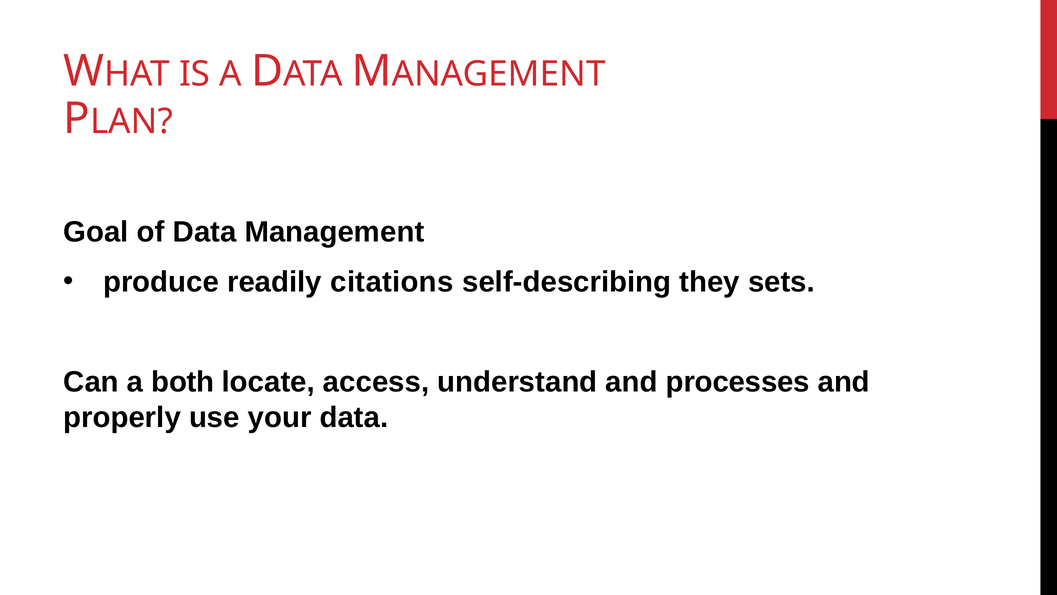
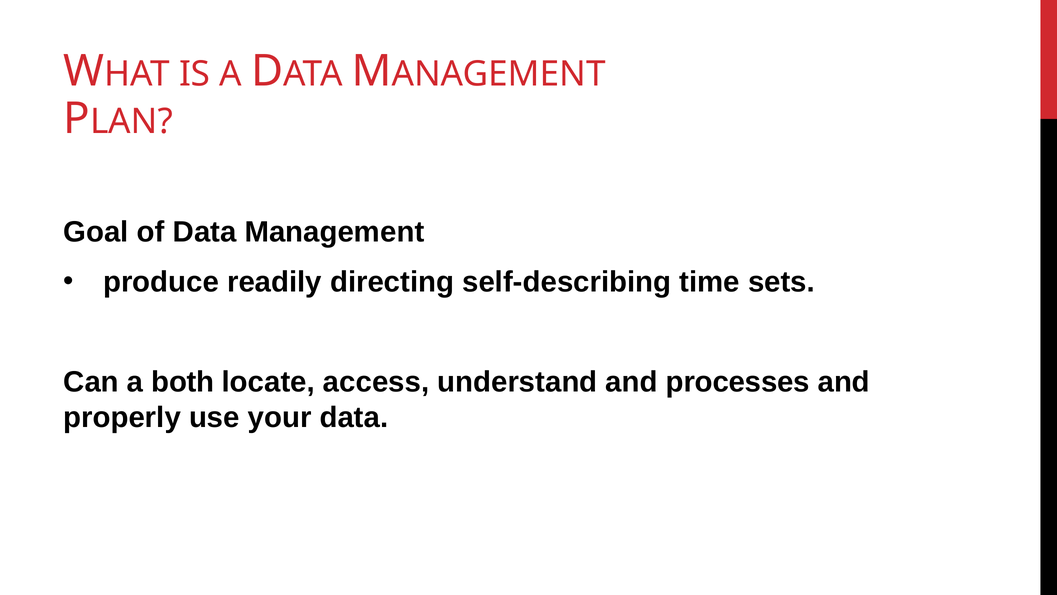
citations: citations -> directing
they: they -> time
